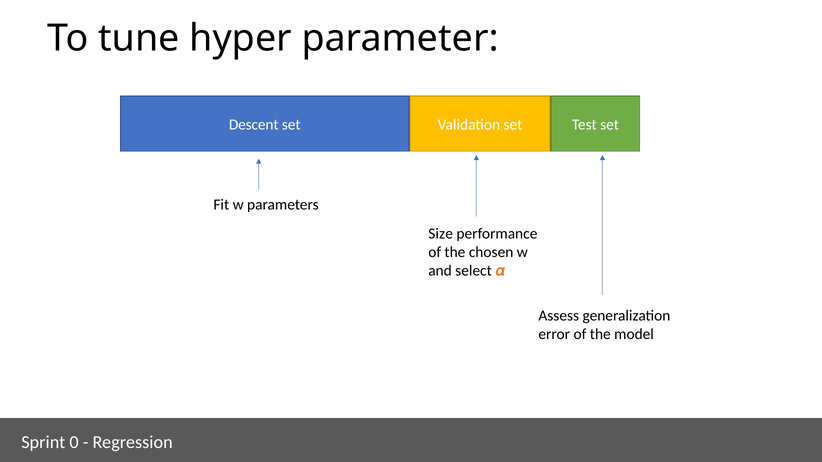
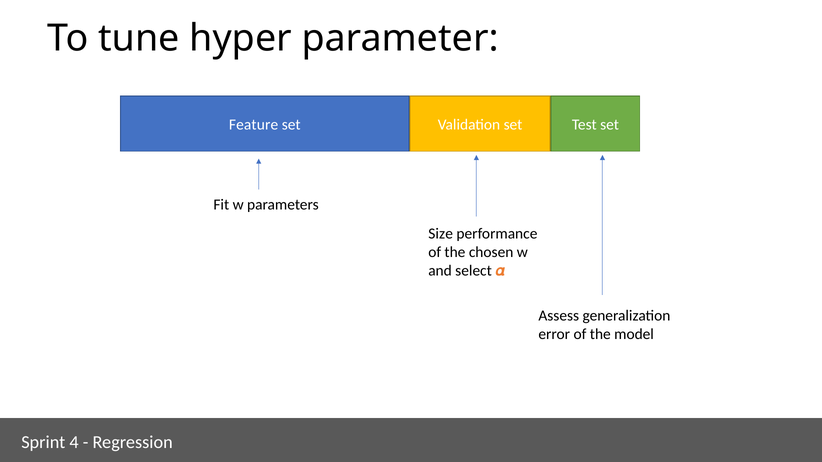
Descent: Descent -> Feature
0: 0 -> 4
